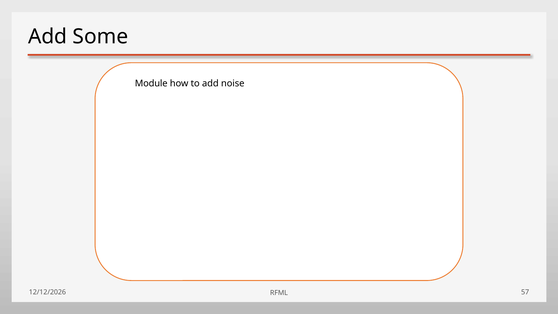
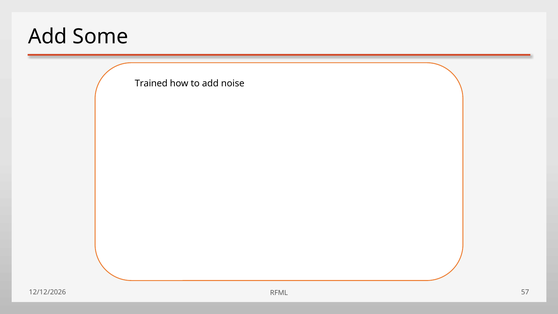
Module: Module -> Trained
